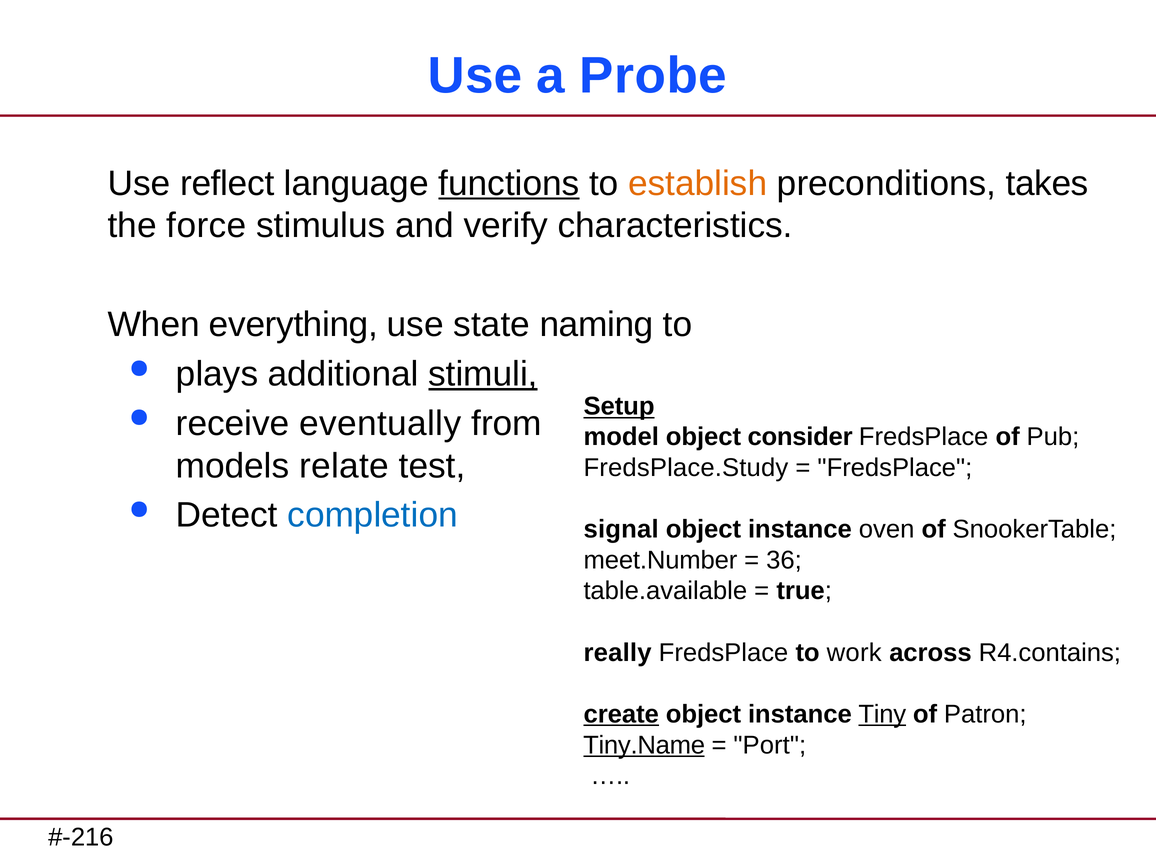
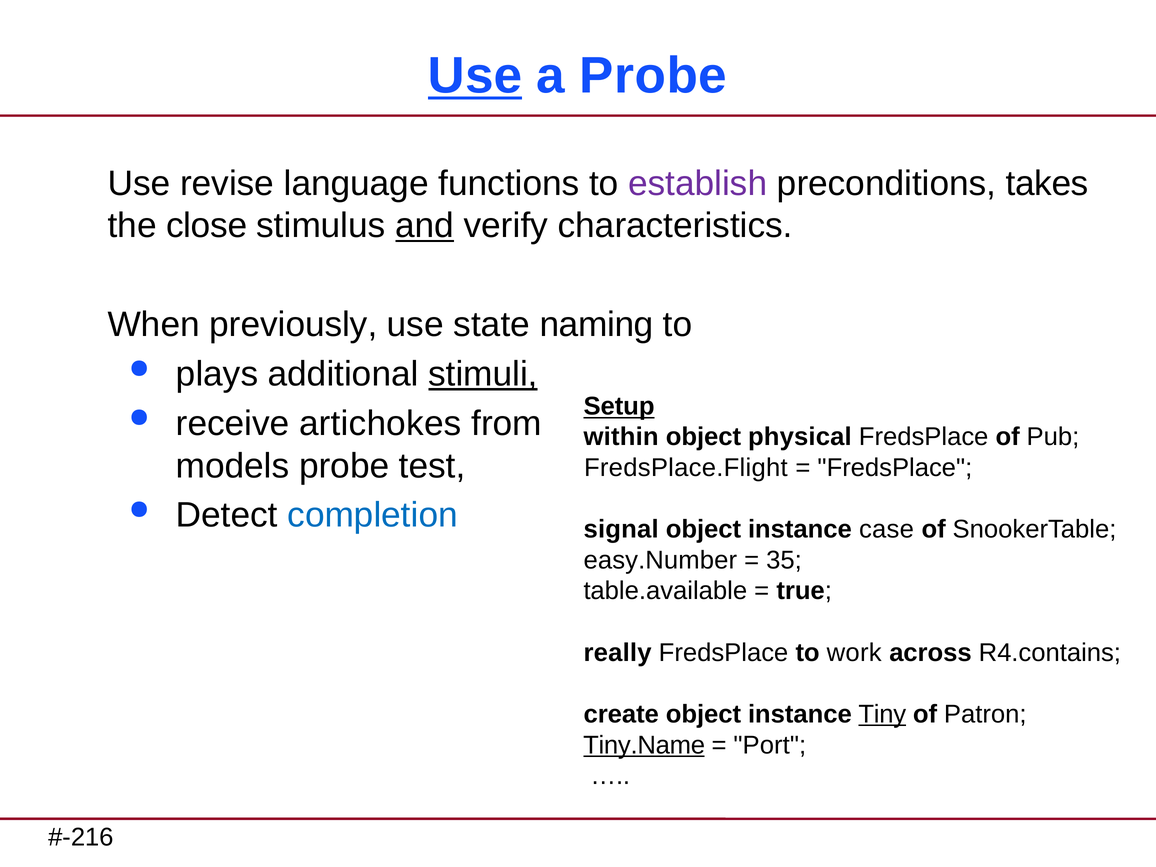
Use at (475, 76) underline: none -> present
reflect: reflect -> revise
functions underline: present -> none
establish colour: orange -> purple
force: force -> close
and underline: none -> present
everything: everything -> previously
eventually: eventually -> artichokes
model: model -> within
consider: consider -> physical
models relate: relate -> probe
FredsPlace.Study: FredsPlace.Study -> FredsPlace.Flight
oven: oven -> case
meet.Number: meet.Number -> easy.Number
36: 36 -> 35
create underline: present -> none
